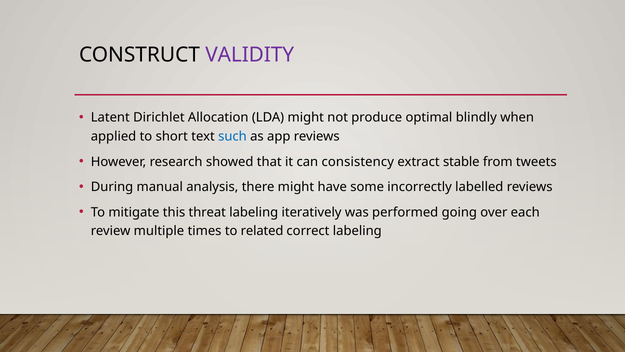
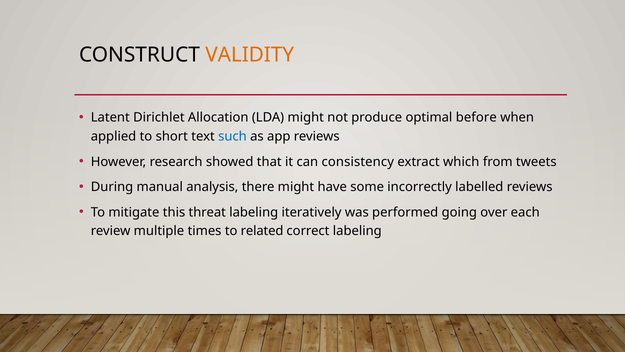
VALIDITY colour: purple -> orange
blindly: blindly -> before
stable: stable -> which
